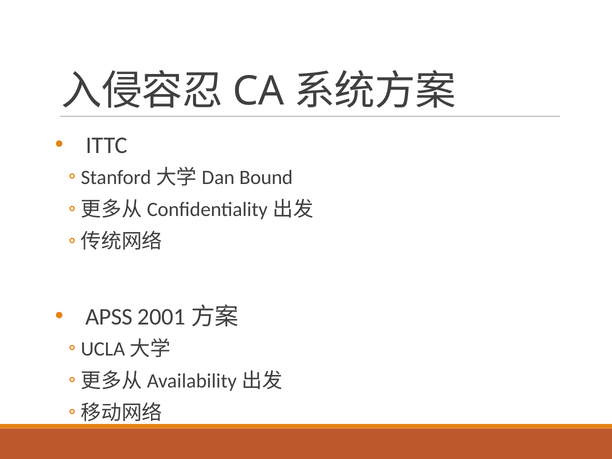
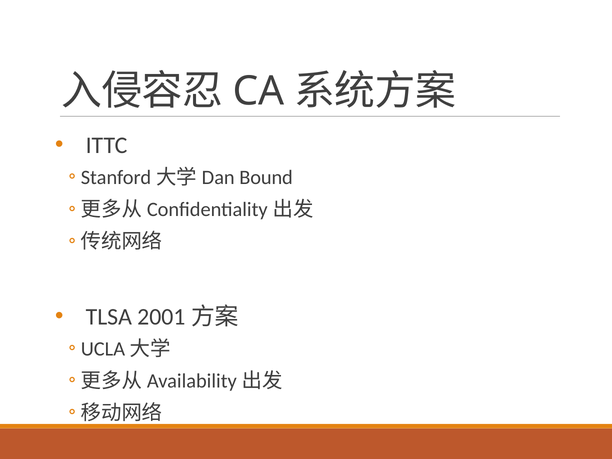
APSS: APSS -> TLSA
